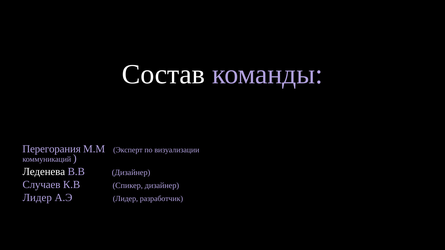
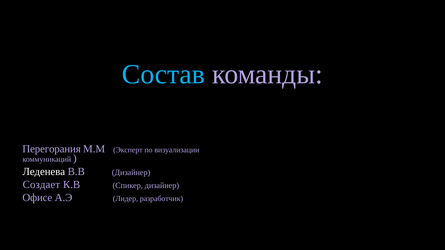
Состав colour: white -> light blue
Случаев: Случаев -> Создает
Лидер at (37, 198): Лидер -> Офисе
